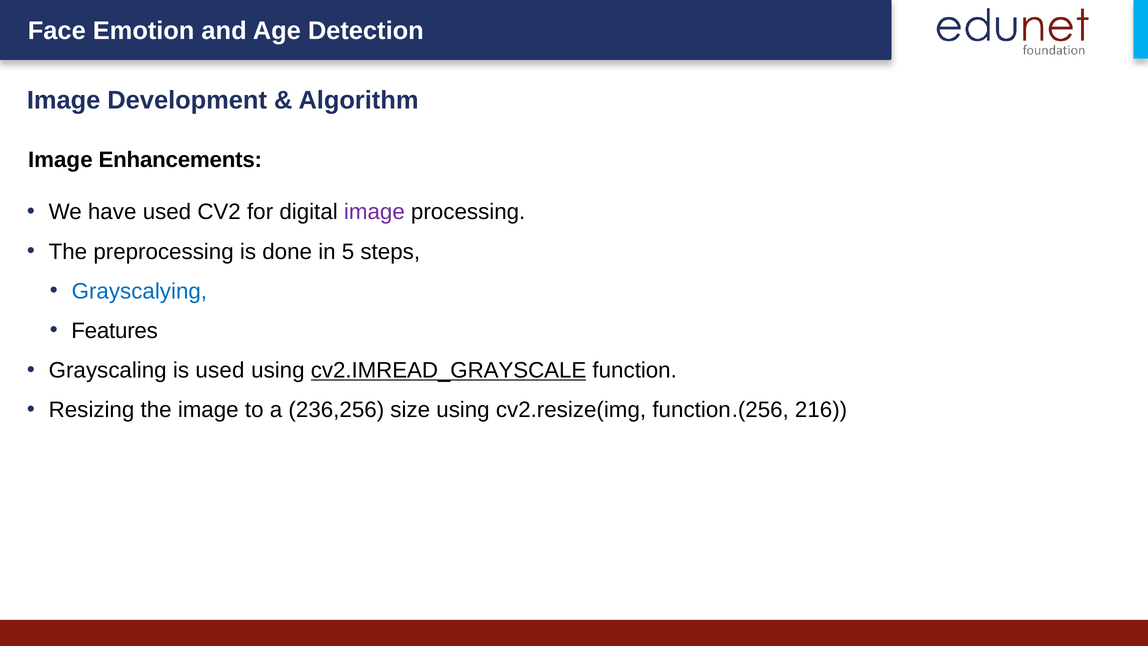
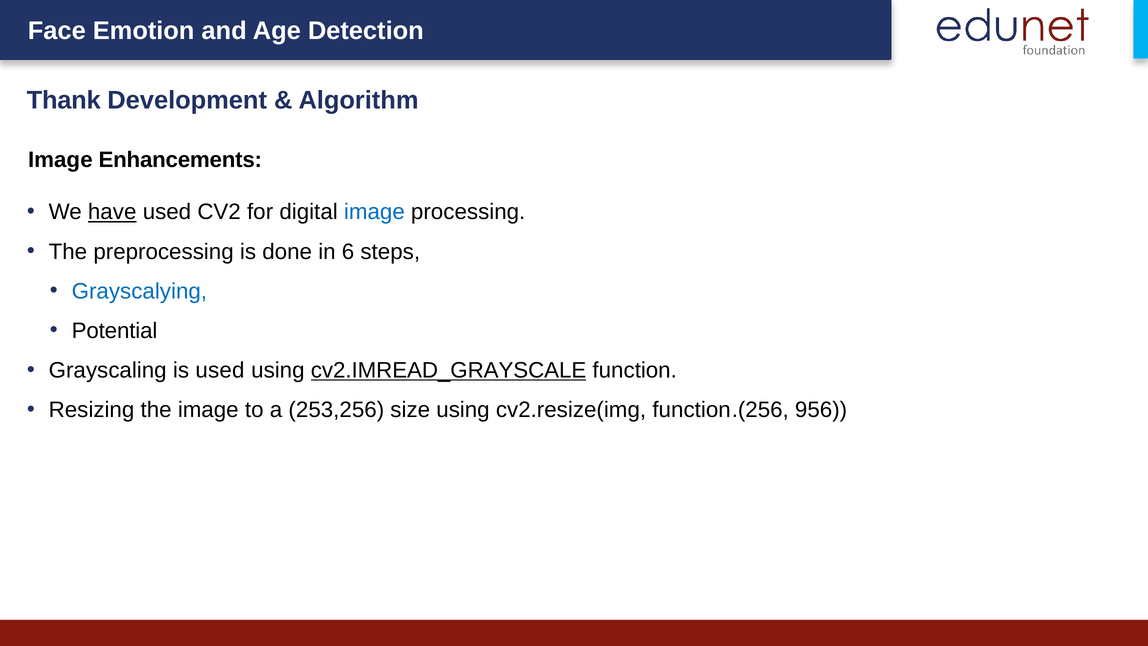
Image at (64, 101): Image -> Thank
have underline: none -> present
image at (374, 212) colour: purple -> blue
5: 5 -> 6
Features: Features -> Potential
236,256: 236,256 -> 253,256
216: 216 -> 956
